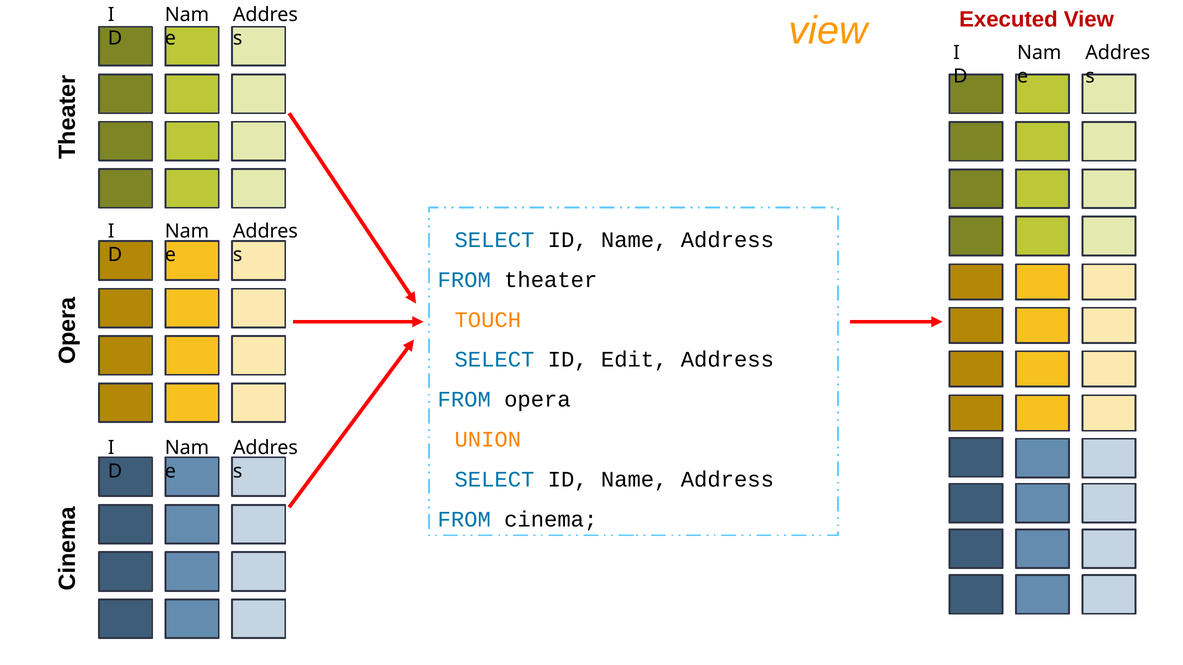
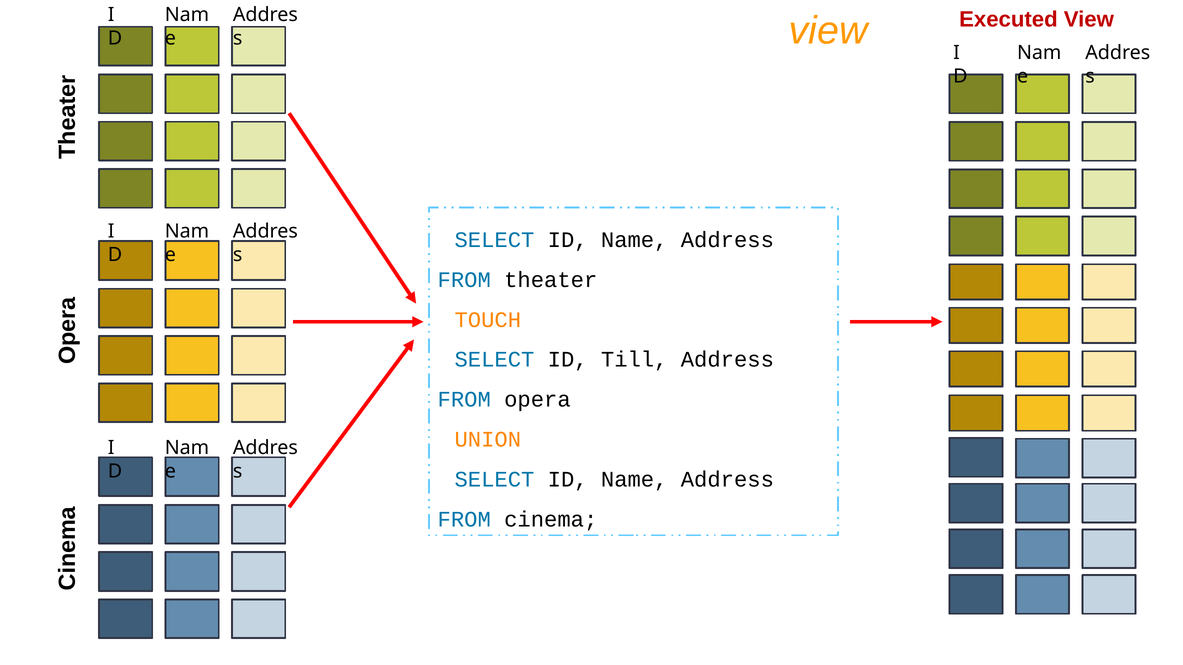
Edit: Edit -> Till
